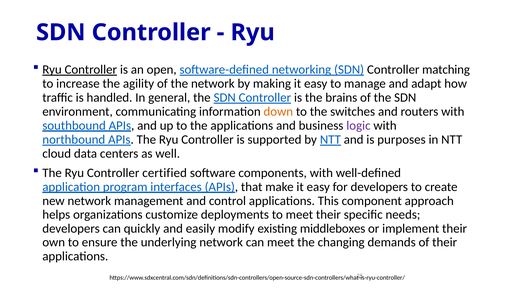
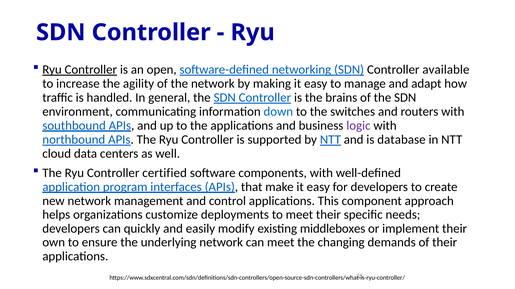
matching: matching -> available
down colour: orange -> blue
purposes: purposes -> database
